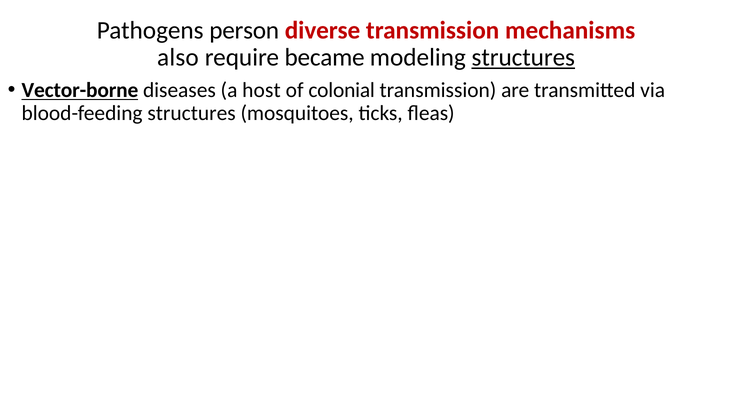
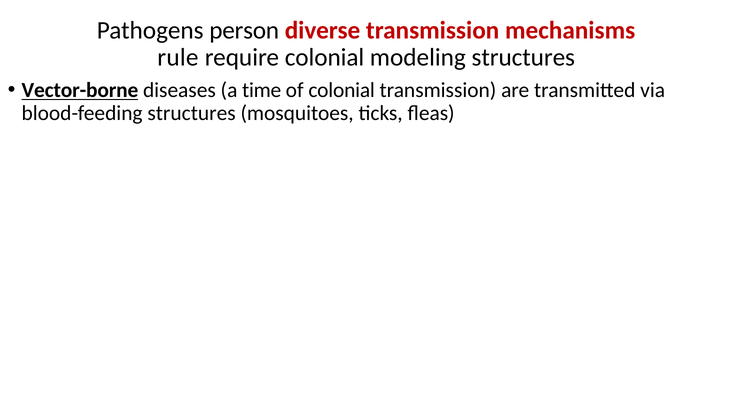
also: also -> rule
require became: became -> colonial
structures at (523, 57) underline: present -> none
host: host -> time
